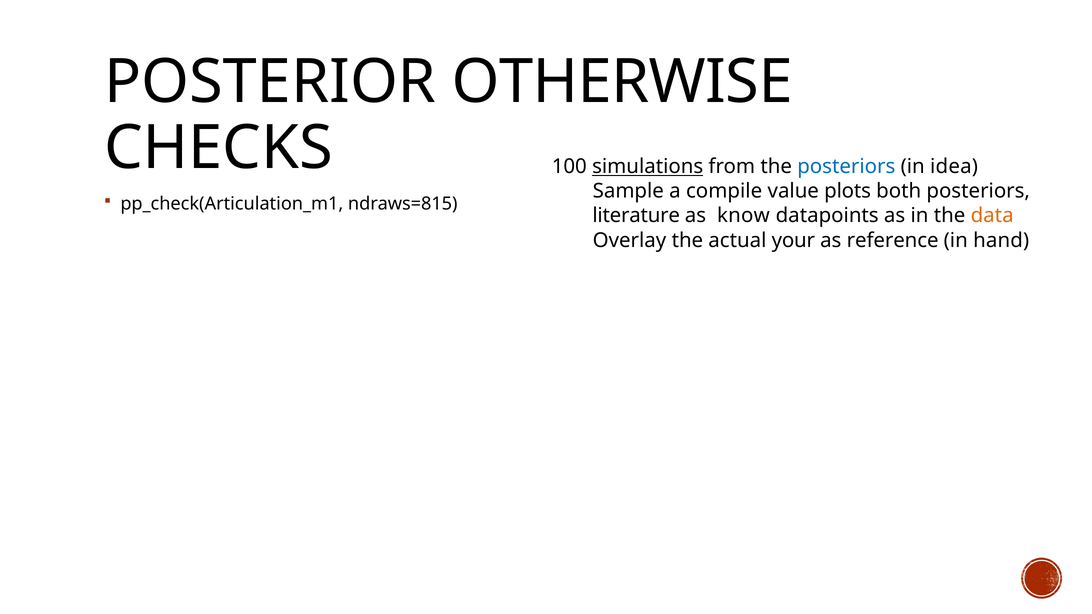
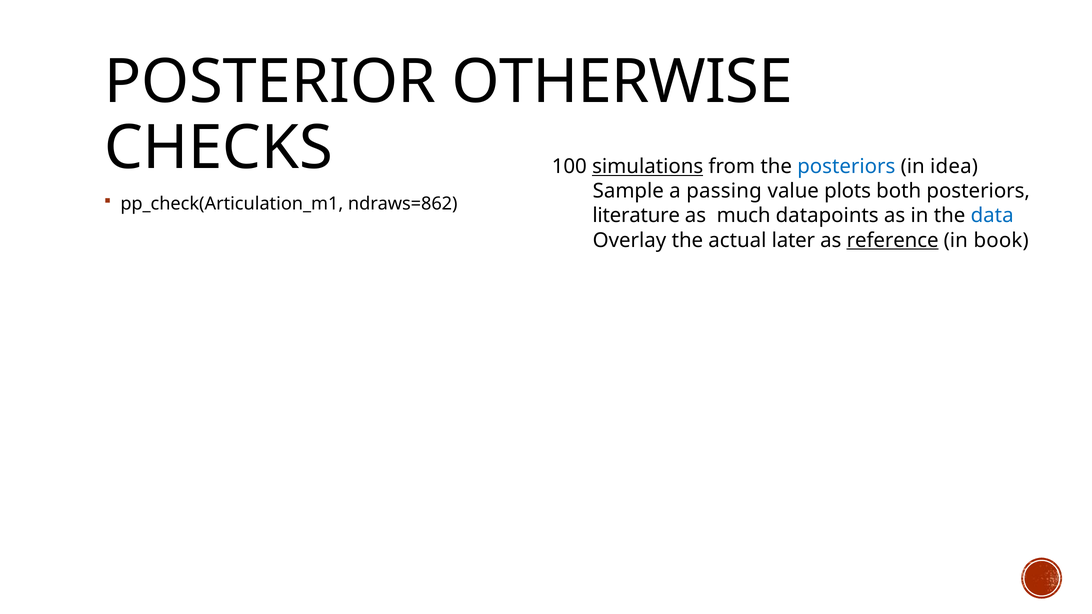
compile: compile -> passing
ndraws=815: ndraws=815 -> ndraws=862
know: know -> much
data colour: orange -> blue
your: your -> later
reference underline: none -> present
hand: hand -> book
